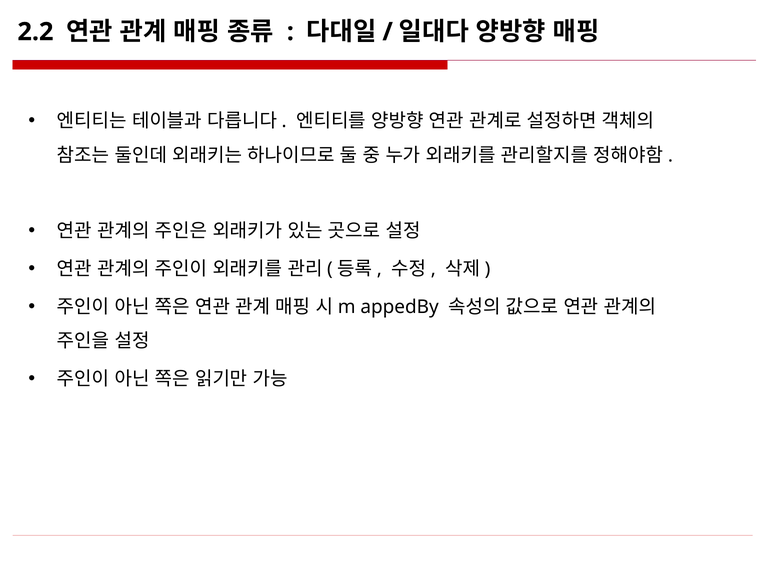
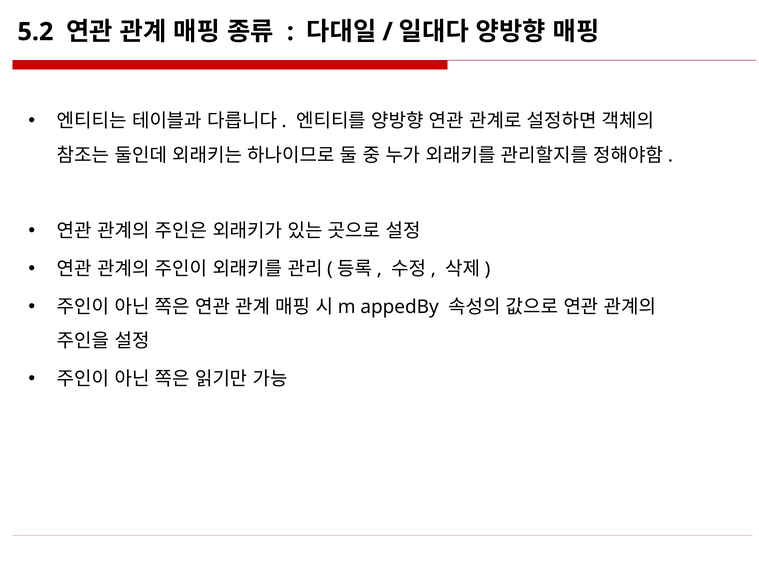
2.2: 2.2 -> 5.2
